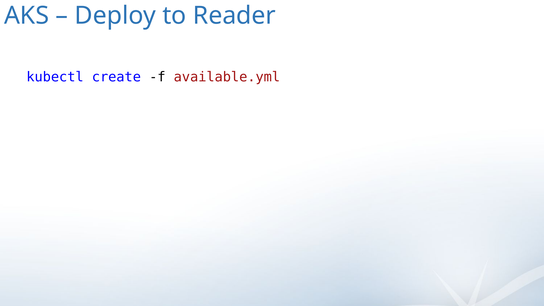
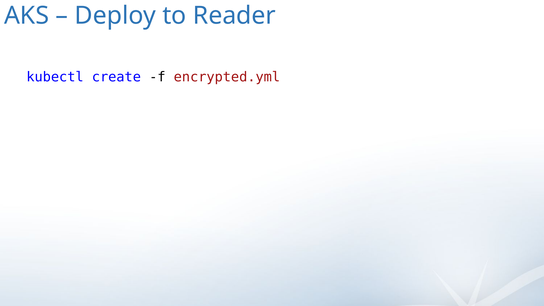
available.yml: available.yml -> encrypted.yml
